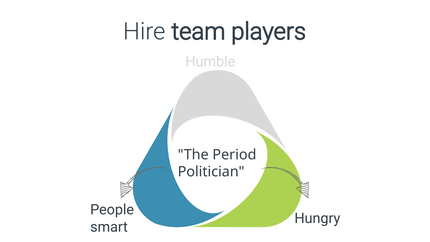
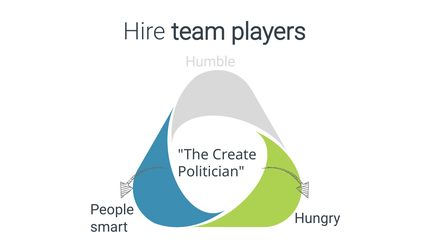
Period: Period -> Create
